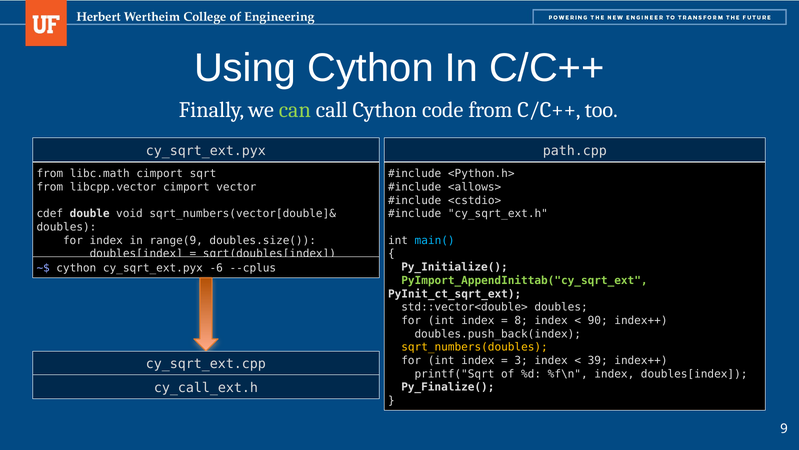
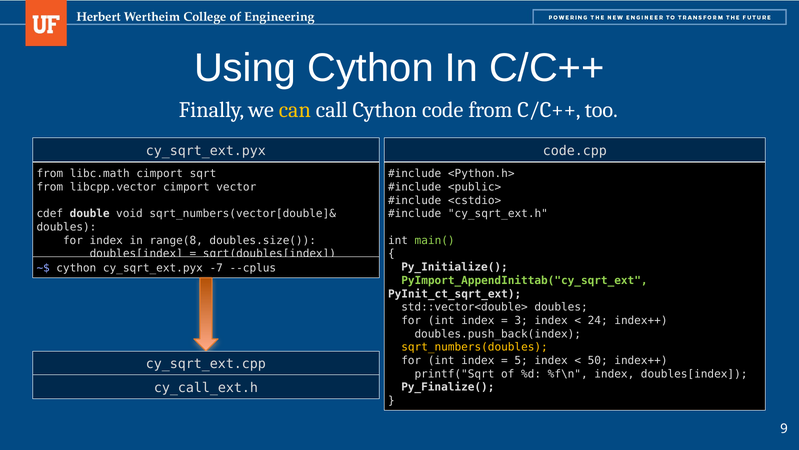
can colour: light green -> yellow
path.cpp: path.cpp -> code.cpp
<allows>: <allows> -> <public>
range(9: range(9 -> range(8
main( colour: light blue -> light green
-6: -6 -> -7
8: 8 -> 3
90: 90 -> 24
3: 3 -> 5
39: 39 -> 50
